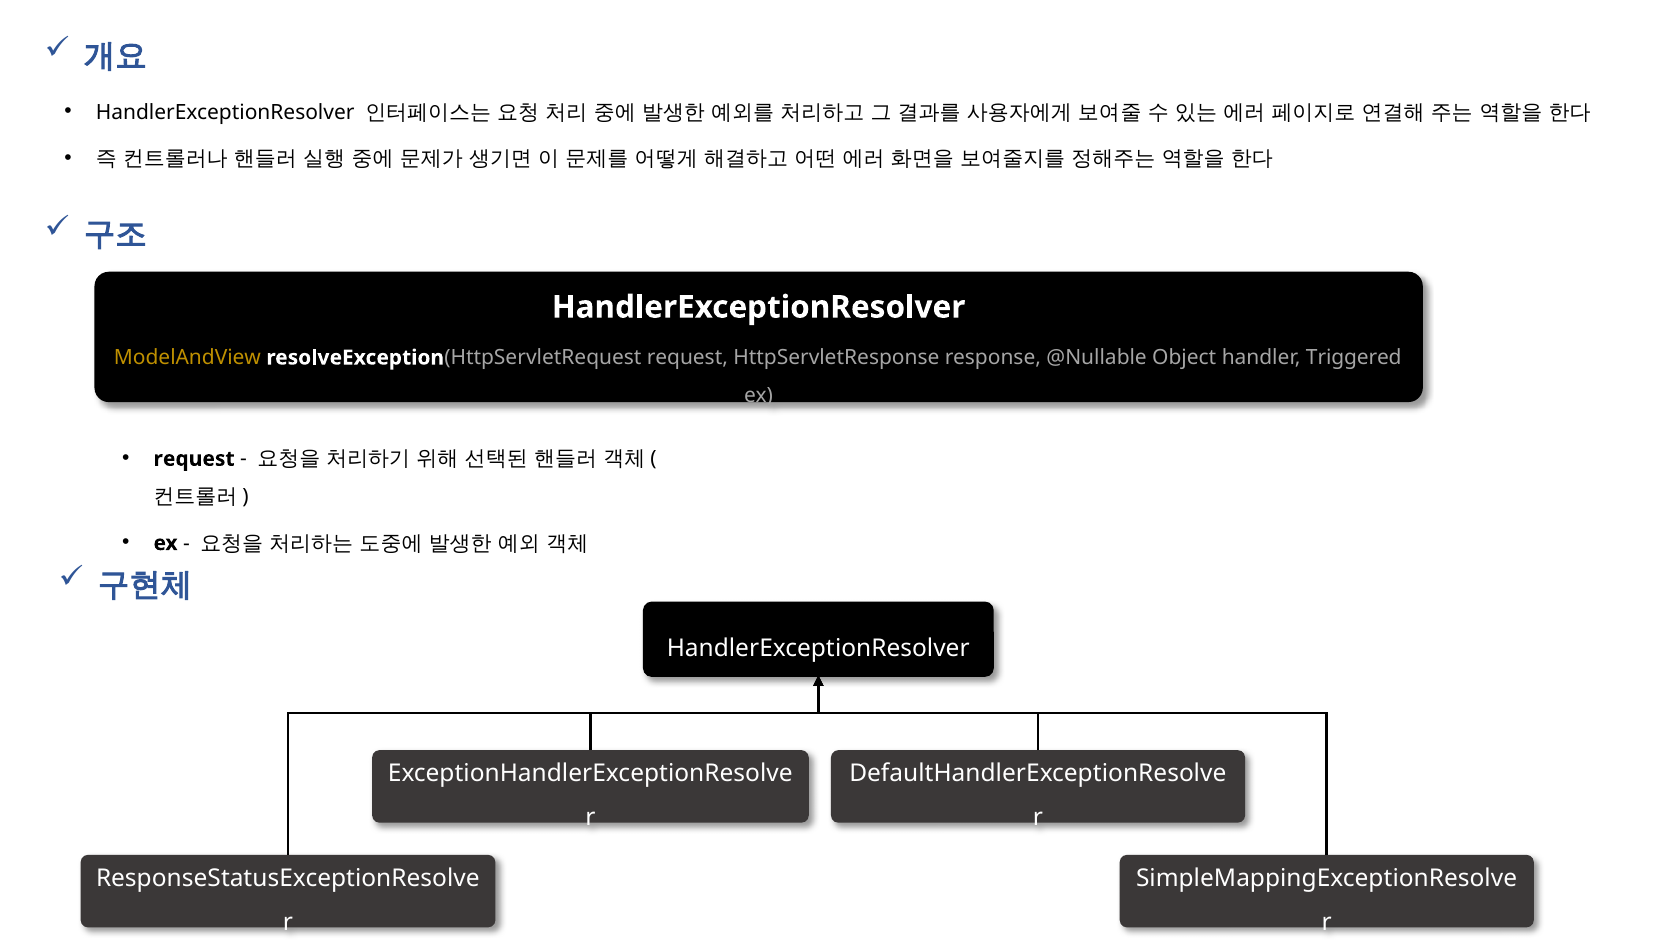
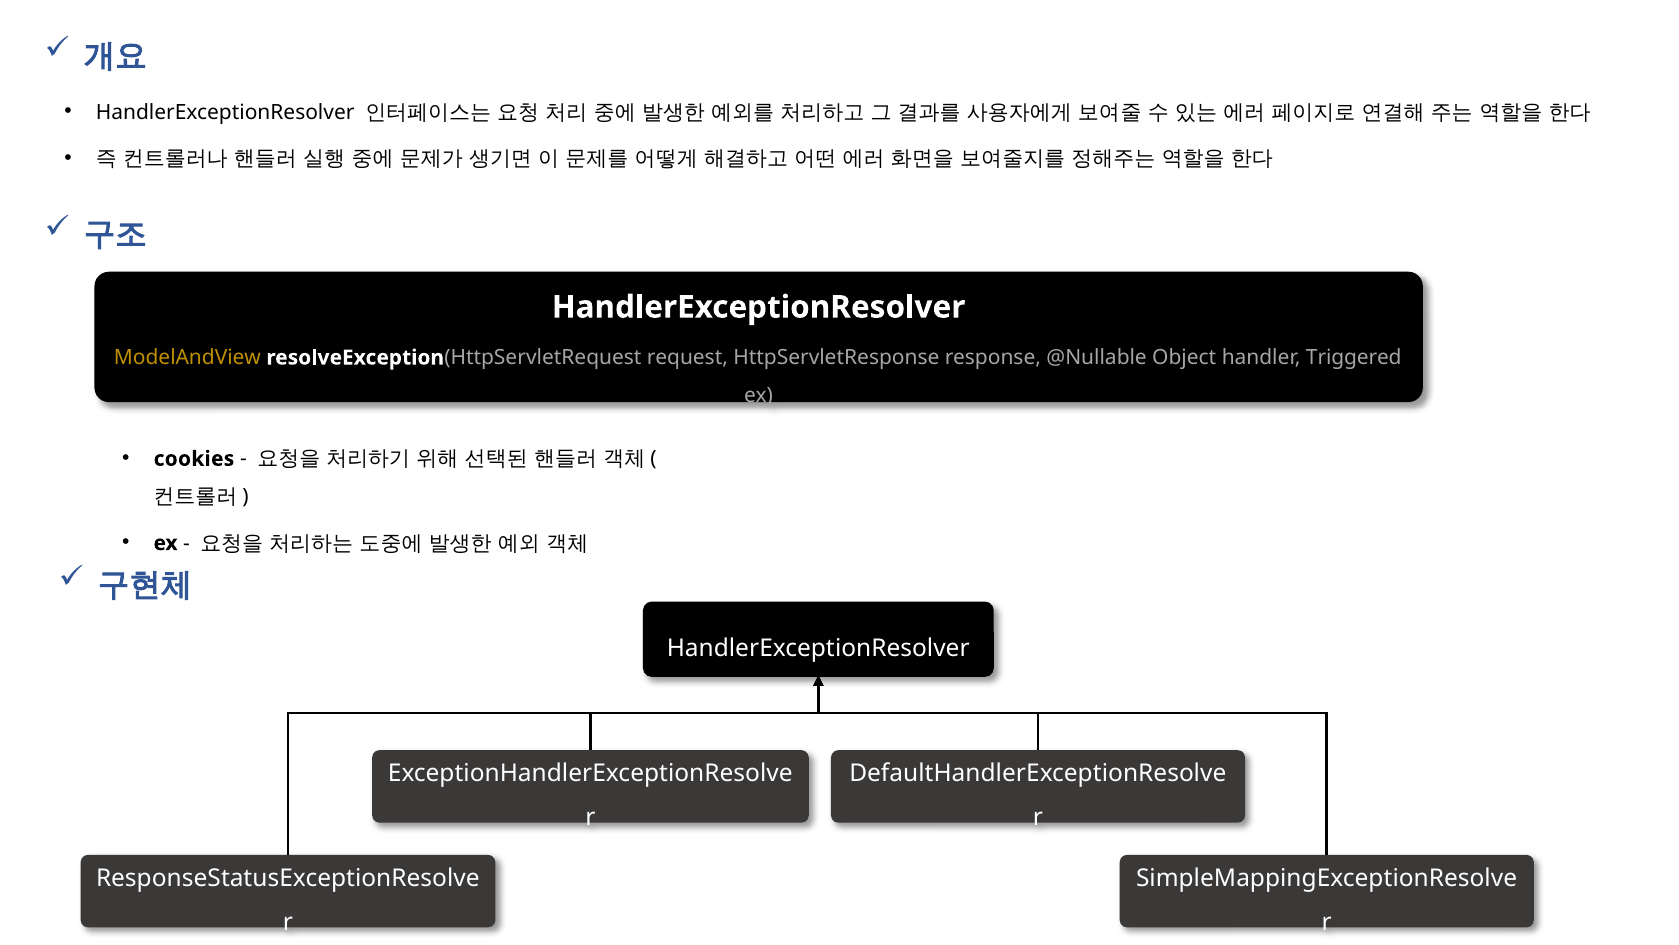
request at (194, 459): request -> cookies
